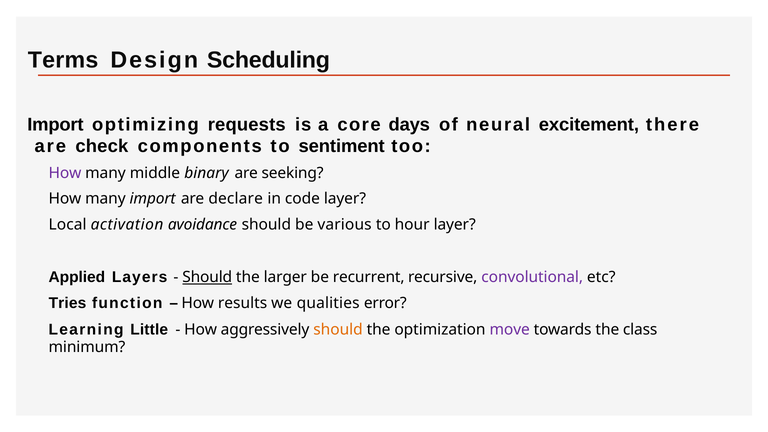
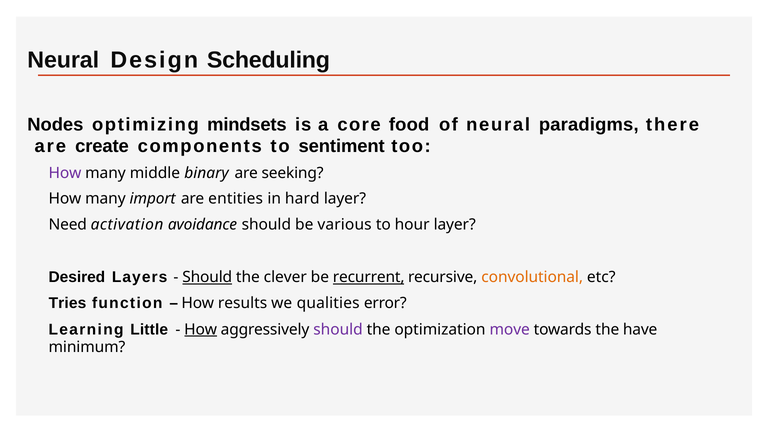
Terms at (63, 60): Terms -> Neural
Import at (55, 125): Import -> Nodes
requests: requests -> mindsets
days: days -> food
excitement: excitement -> paradigms
check: check -> create
declare: declare -> entities
code: code -> hard
Local: Local -> Need
Applied: Applied -> Desired
larger: larger -> clever
recurrent underline: none -> present
convolutional colour: purple -> orange
How at (201, 329) underline: none -> present
should at (338, 329) colour: orange -> purple
class: class -> have
